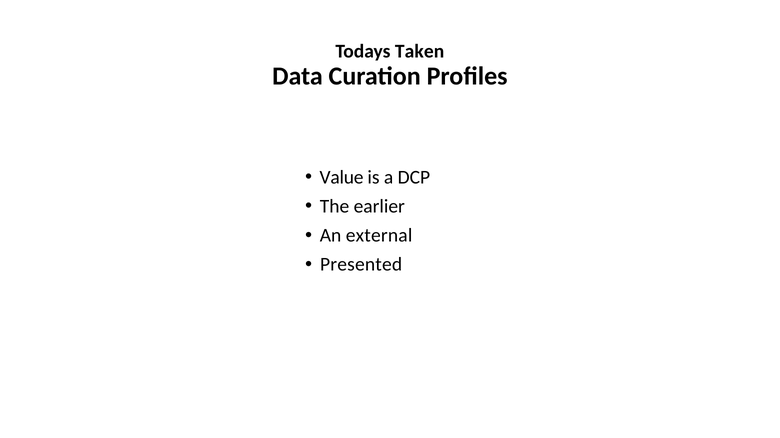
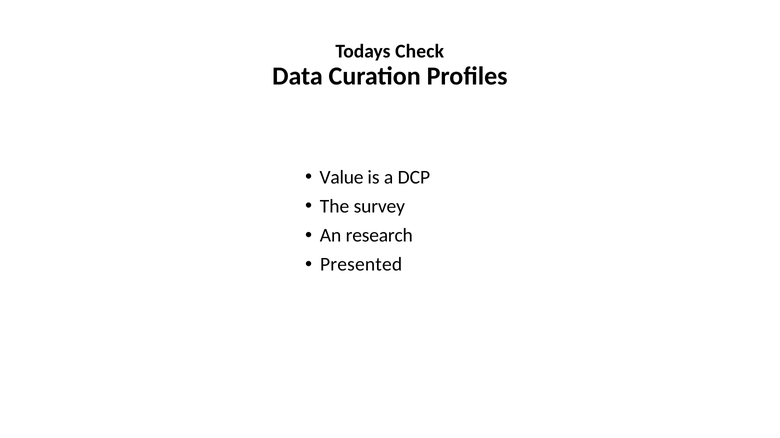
Taken: Taken -> Check
earlier: earlier -> survey
external: external -> research
